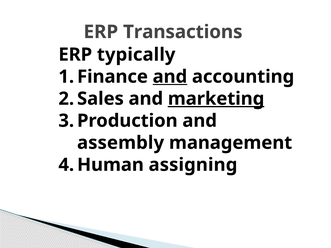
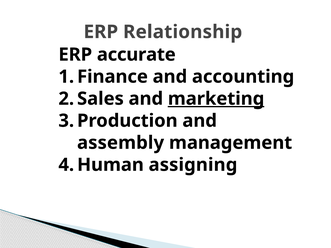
Transactions: Transactions -> Relationship
typically: typically -> accurate
and at (170, 77) underline: present -> none
